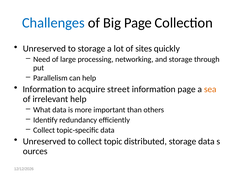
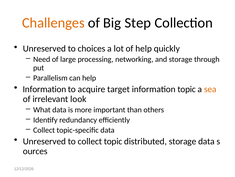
Challenges colour: blue -> orange
Big Page: Page -> Step
to storage: storage -> choices
of sites: sites -> help
street: street -> target
information page: page -> topic
irrelevant help: help -> look
